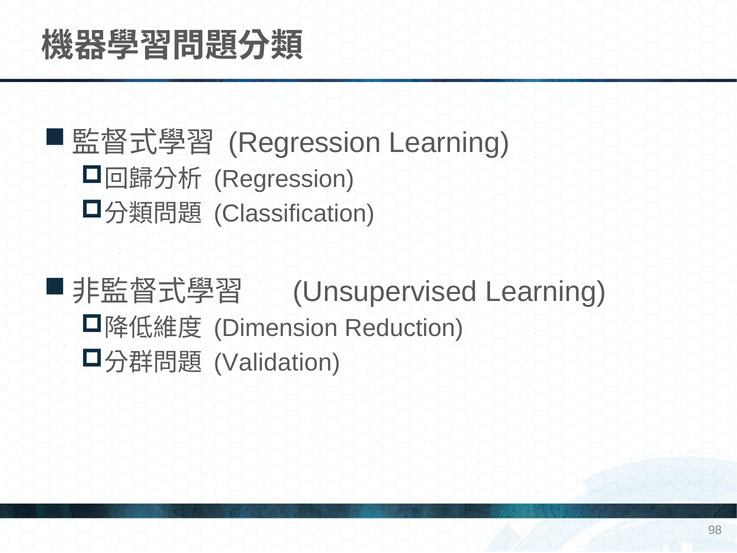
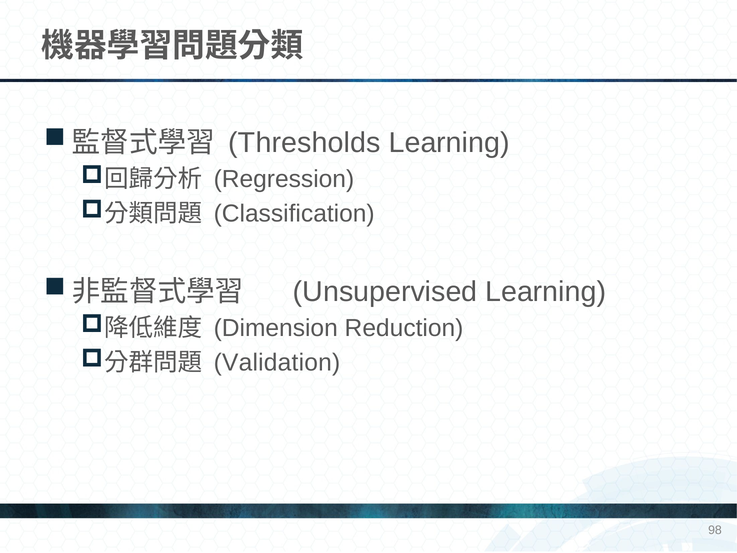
Regression at (305, 143): Regression -> Thresholds
